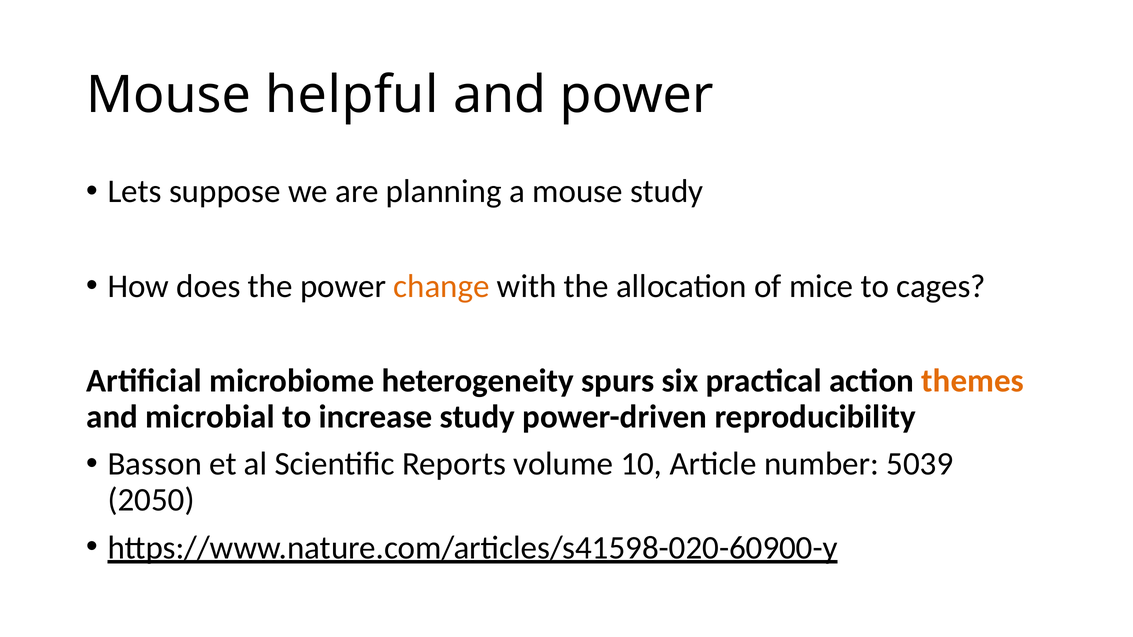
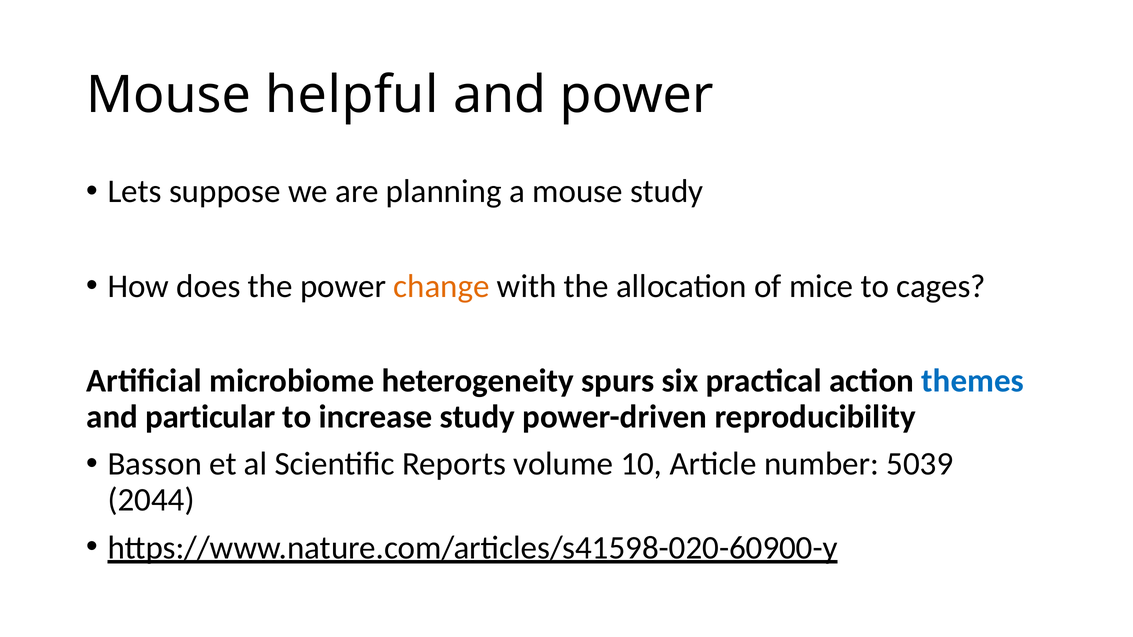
themes colour: orange -> blue
microbial: microbial -> particular
2050: 2050 -> 2044
